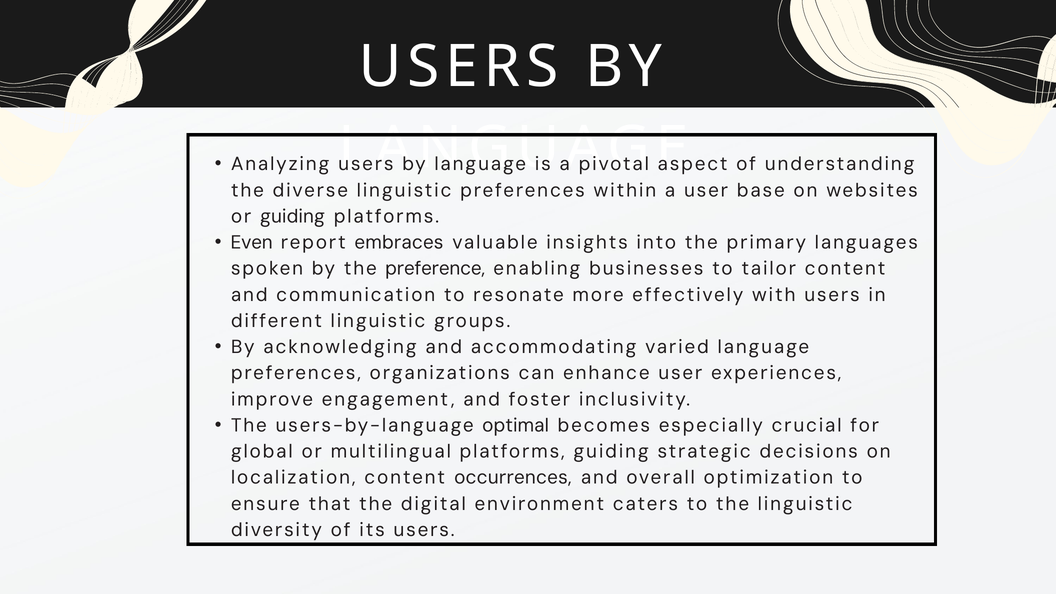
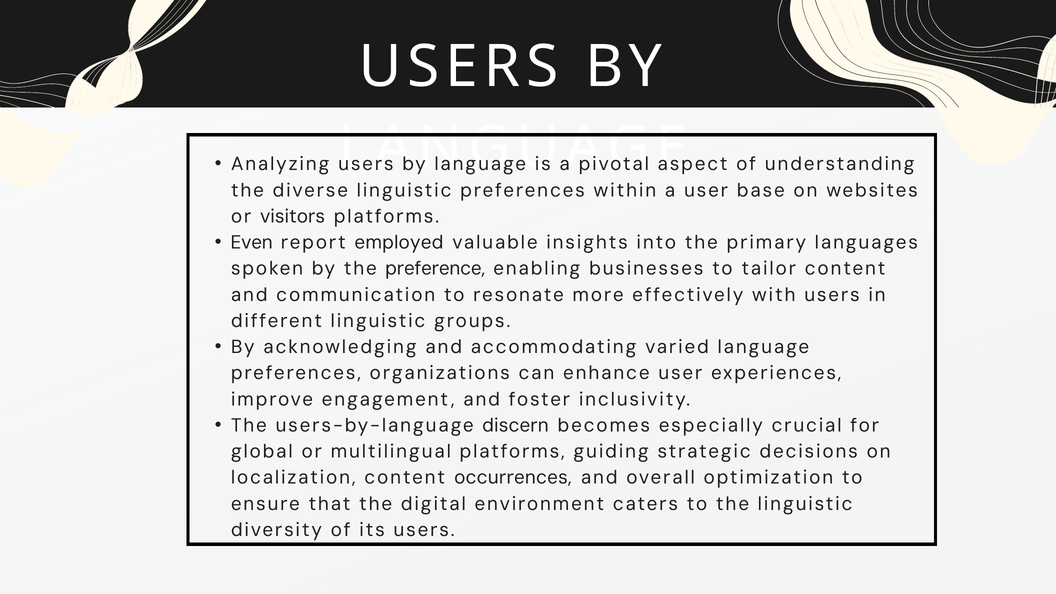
or guiding: guiding -> visitors
embraces: embraces -> employed
optimal: optimal -> discern
